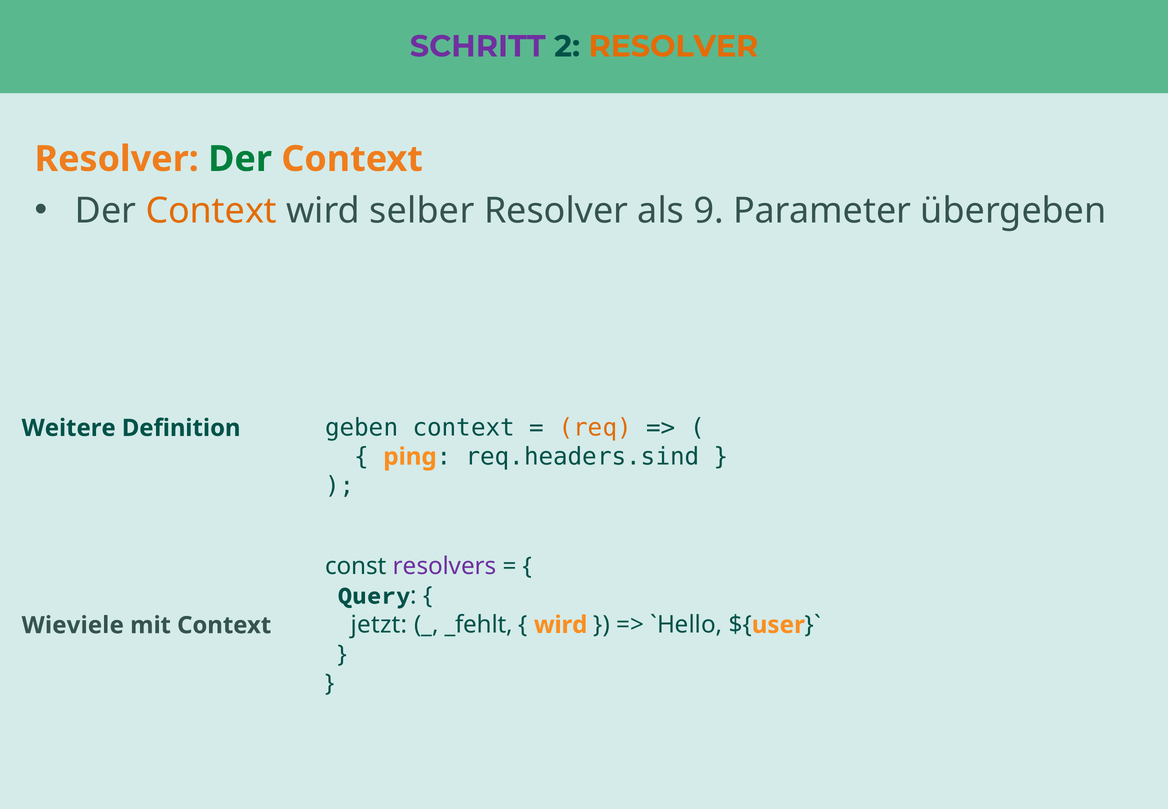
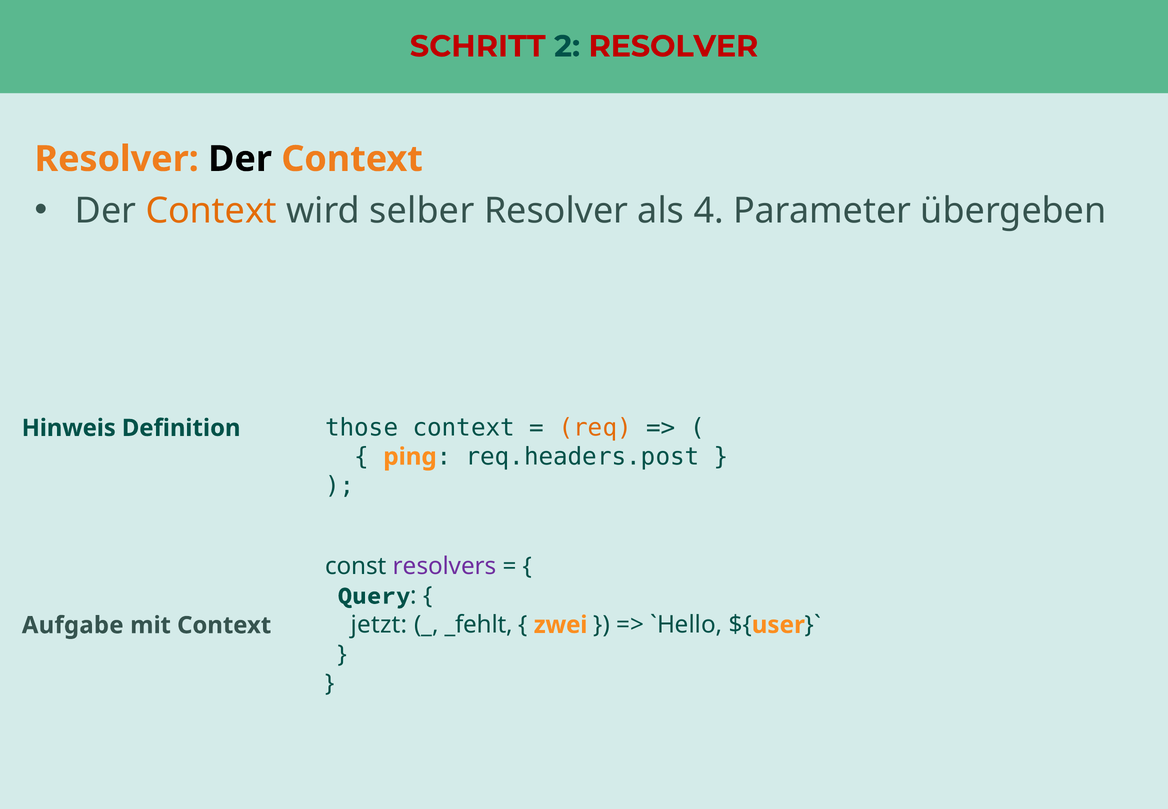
SCHRITT colour: purple -> red
RESOLVER at (673, 46) colour: orange -> red
Der at (240, 159) colour: green -> black
9: 9 -> 4
Weitere: Weitere -> Hinweis
geben: geben -> those
req.headers.sind: req.headers.sind -> req.headers.post
wird at (561, 625): wird -> zwei
Wieviele: Wieviele -> Aufgabe
